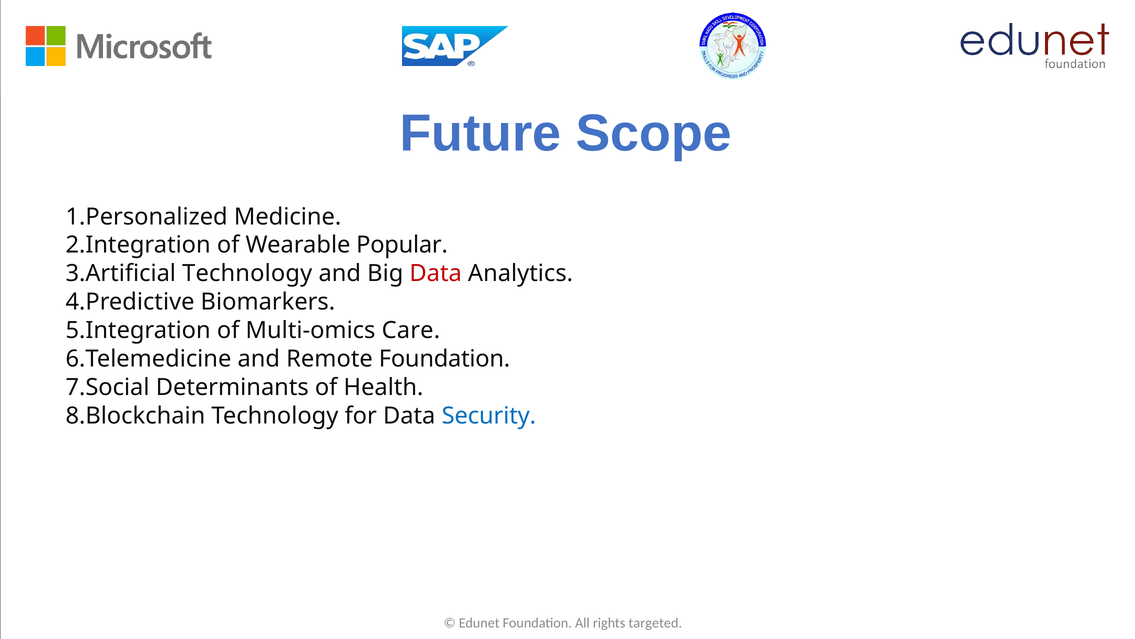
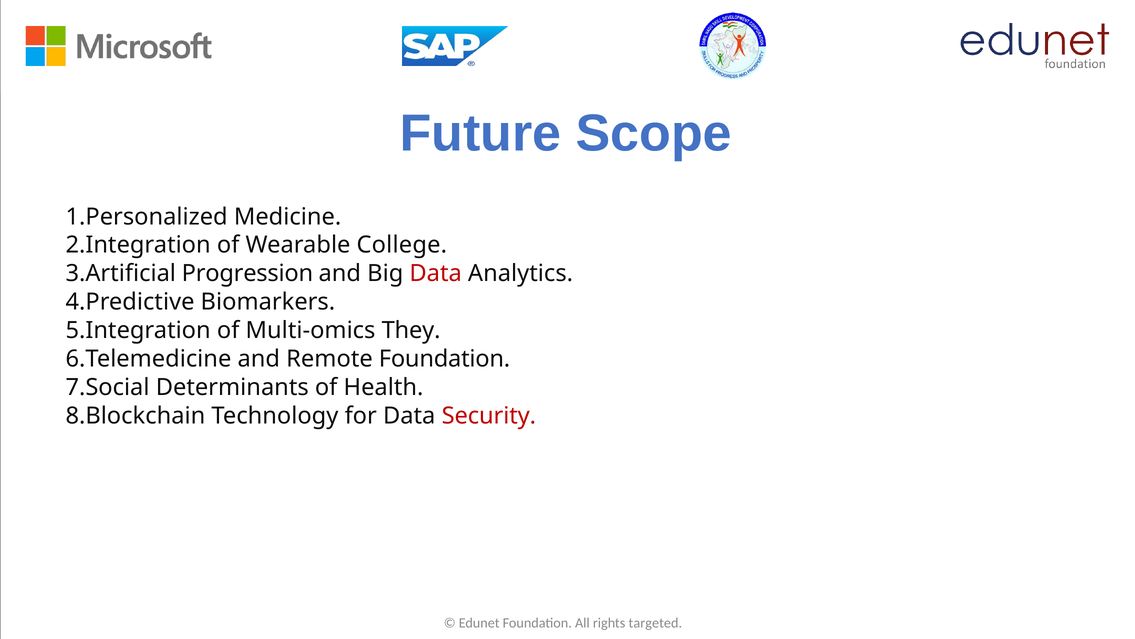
Popular: Popular -> College
Technology at (247, 273): Technology -> Progression
Care: Care -> They
Security colour: blue -> red
